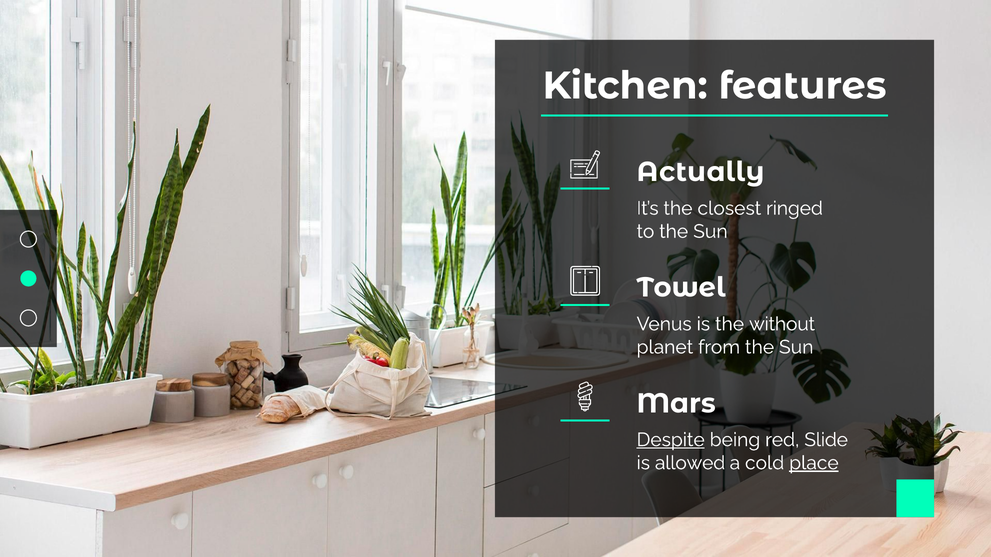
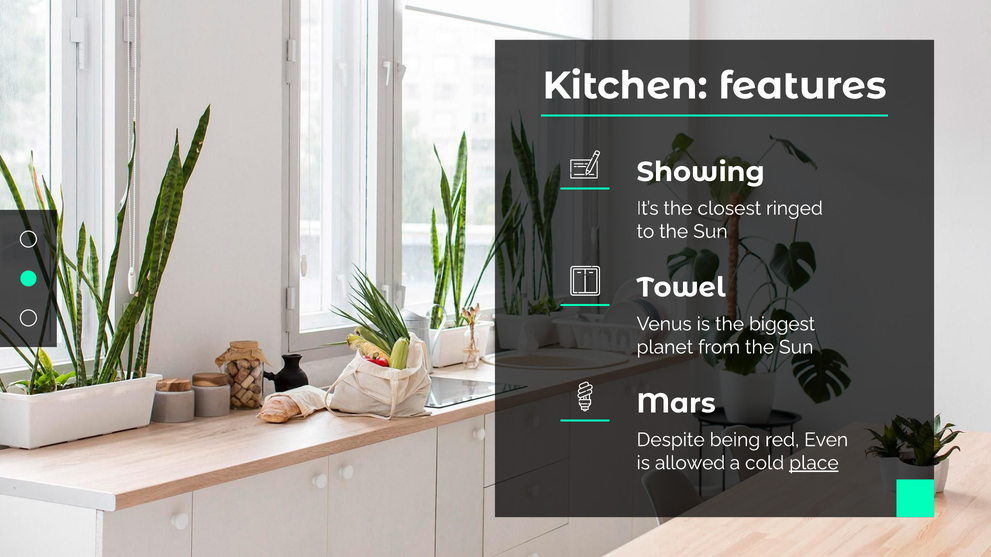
Actually: Actually -> Showing
without: without -> biggest
Despite underline: present -> none
Slide: Slide -> Even
